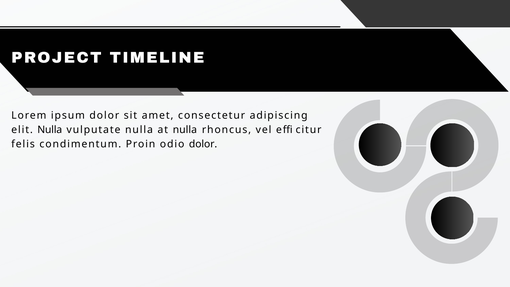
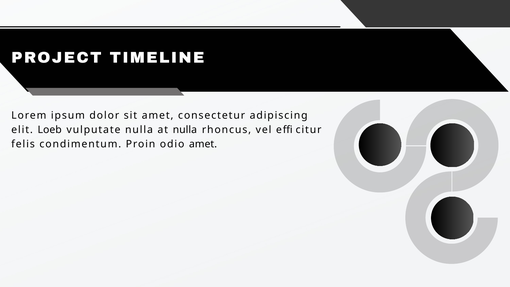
elit Nulla: Nulla -> Loeb
odio dolor: dolor -> amet
